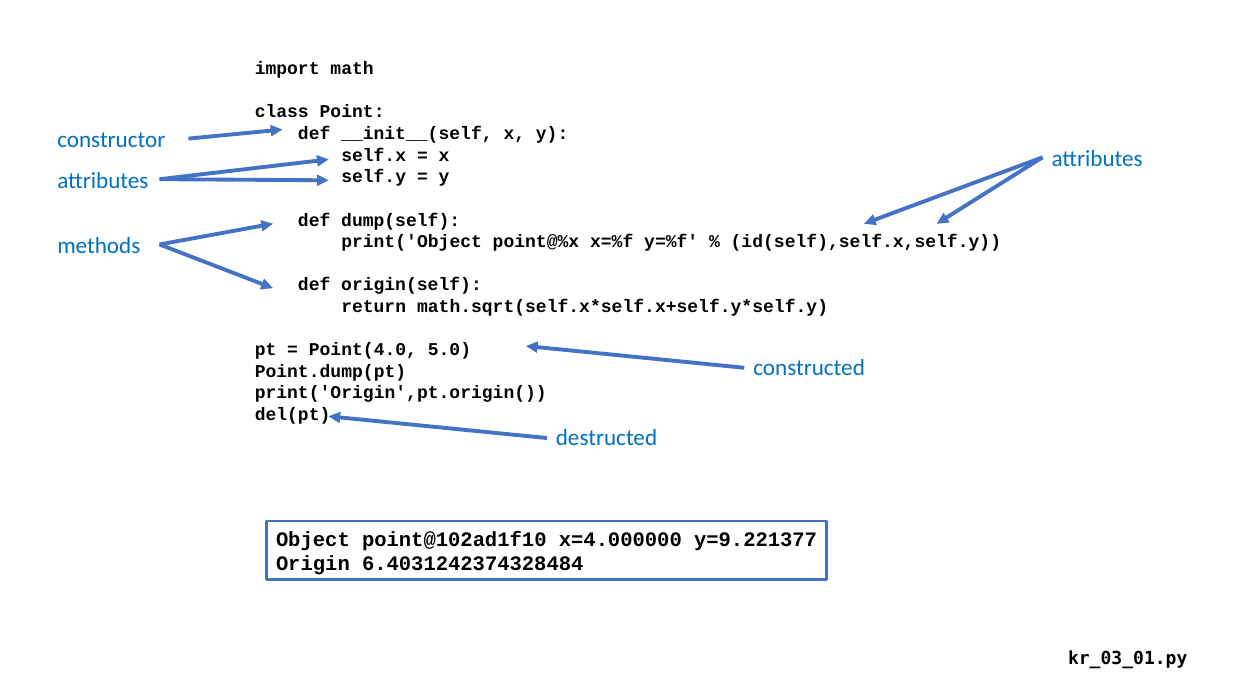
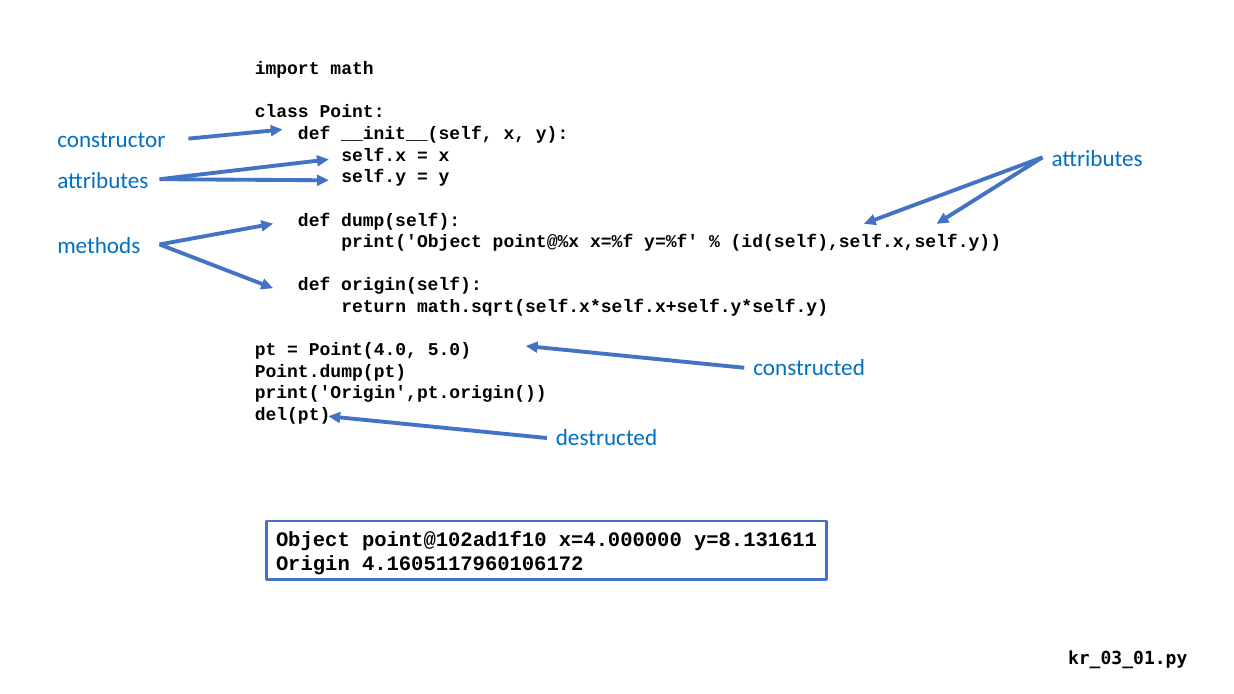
y=9.221377: y=9.221377 -> y=8.131611
6.4031242374328484: 6.4031242374328484 -> 4.1605117960106172
